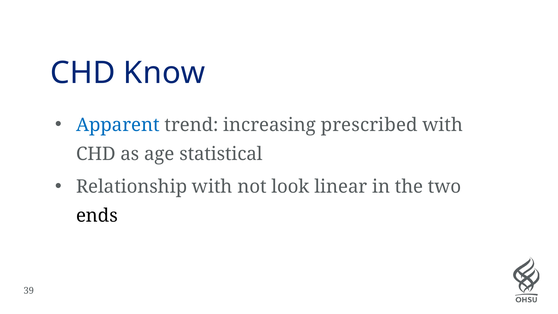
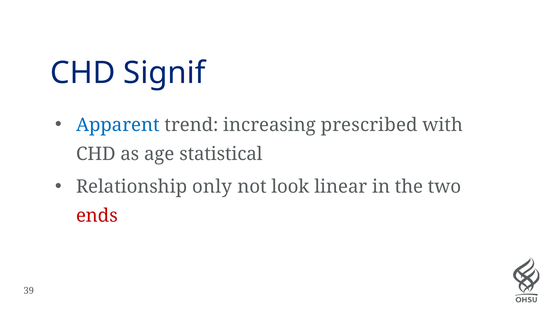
Know: Know -> Signif
Relationship with: with -> only
ends colour: black -> red
